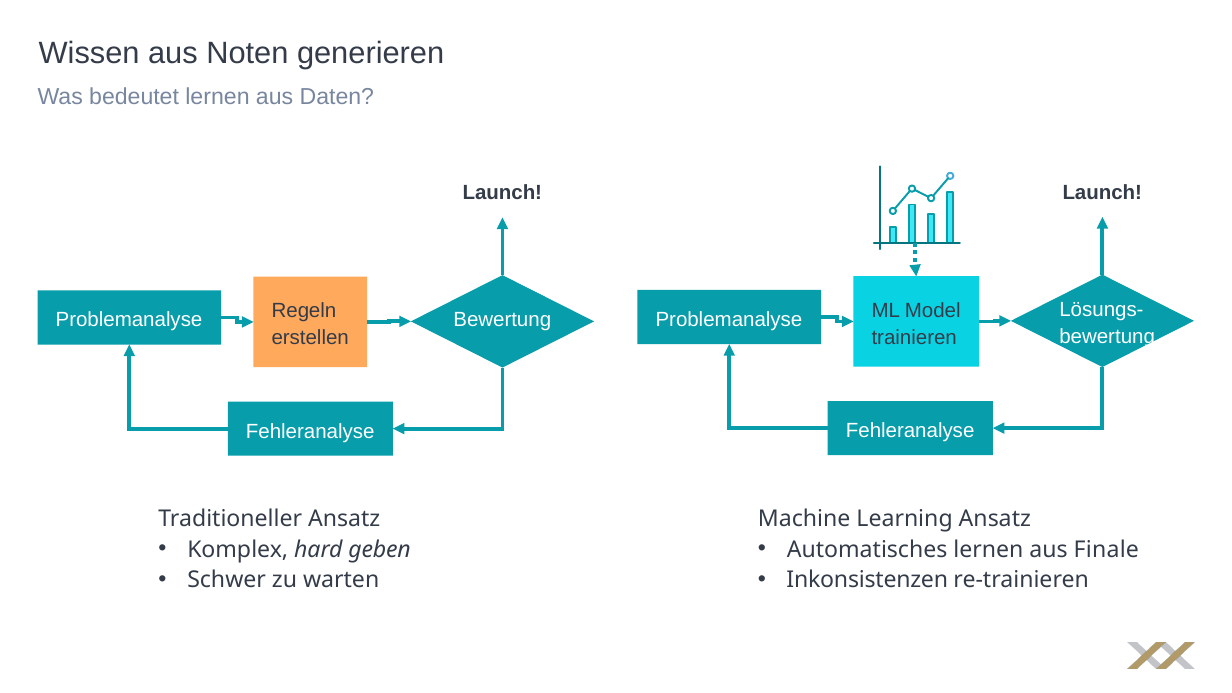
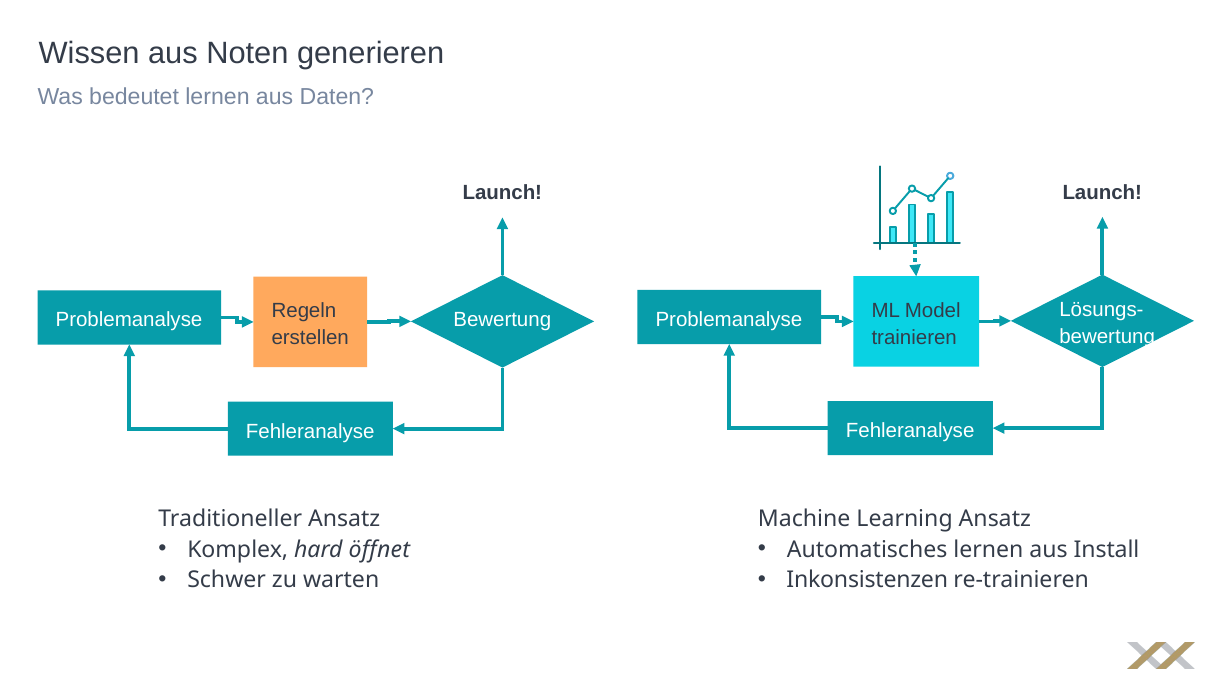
geben: geben -> öffnet
Finale: Finale -> Install
